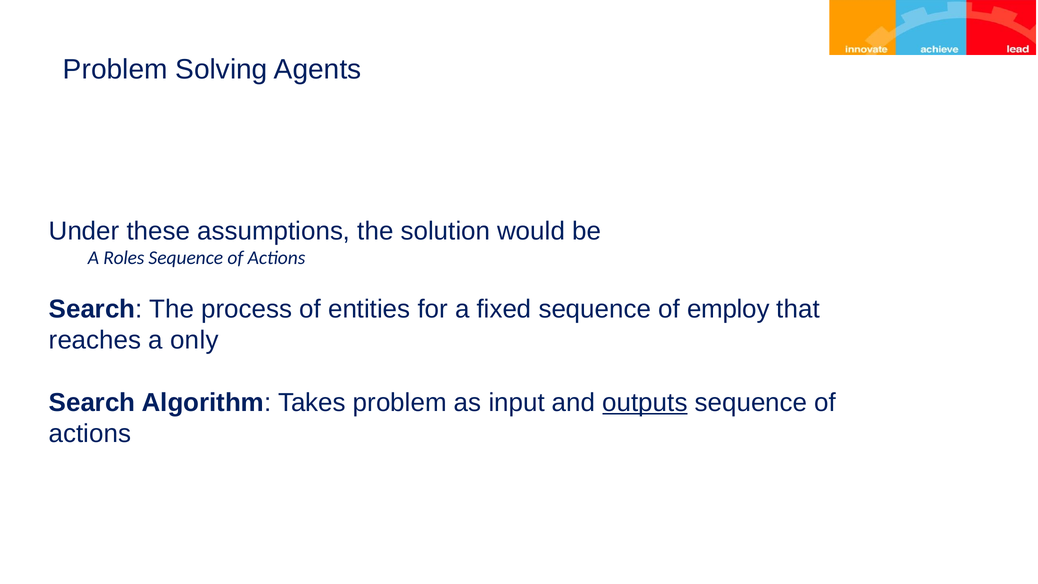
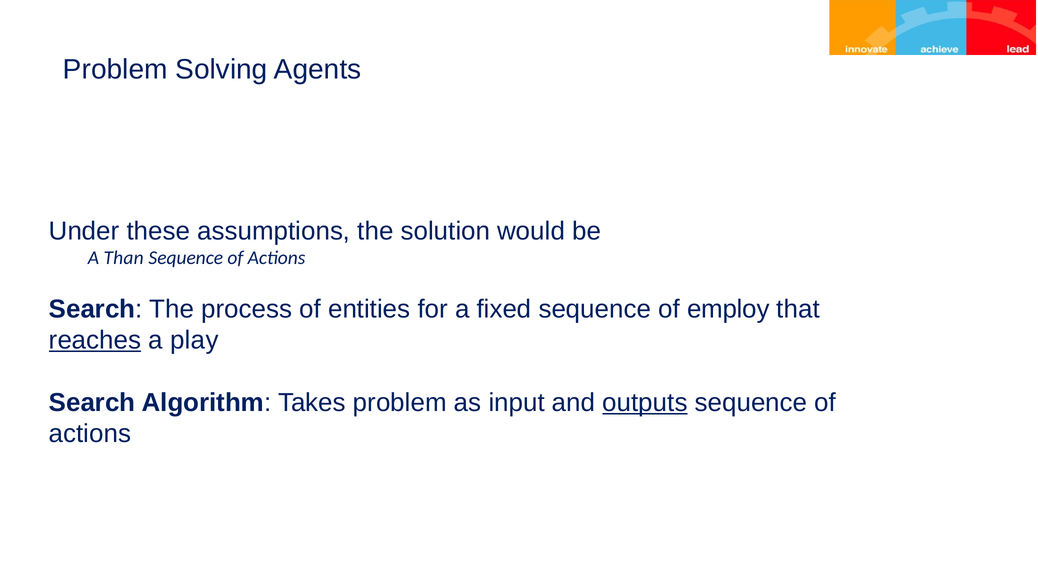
Roles: Roles -> Than
reaches underline: none -> present
only: only -> play
